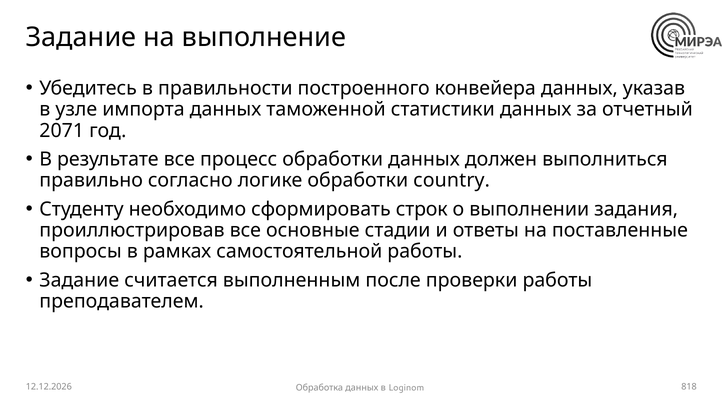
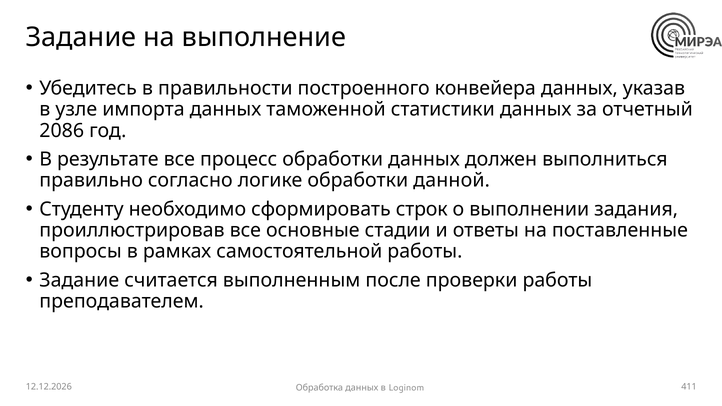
2071: 2071 -> 2086
country: country -> данной
818: 818 -> 411
